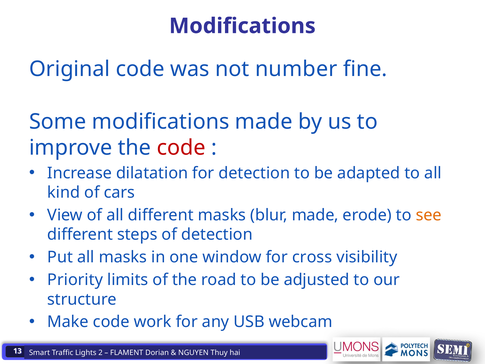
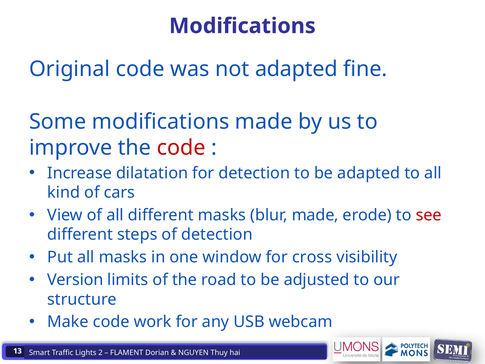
not number: number -> adapted
see colour: orange -> red
Priority: Priority -> Version
